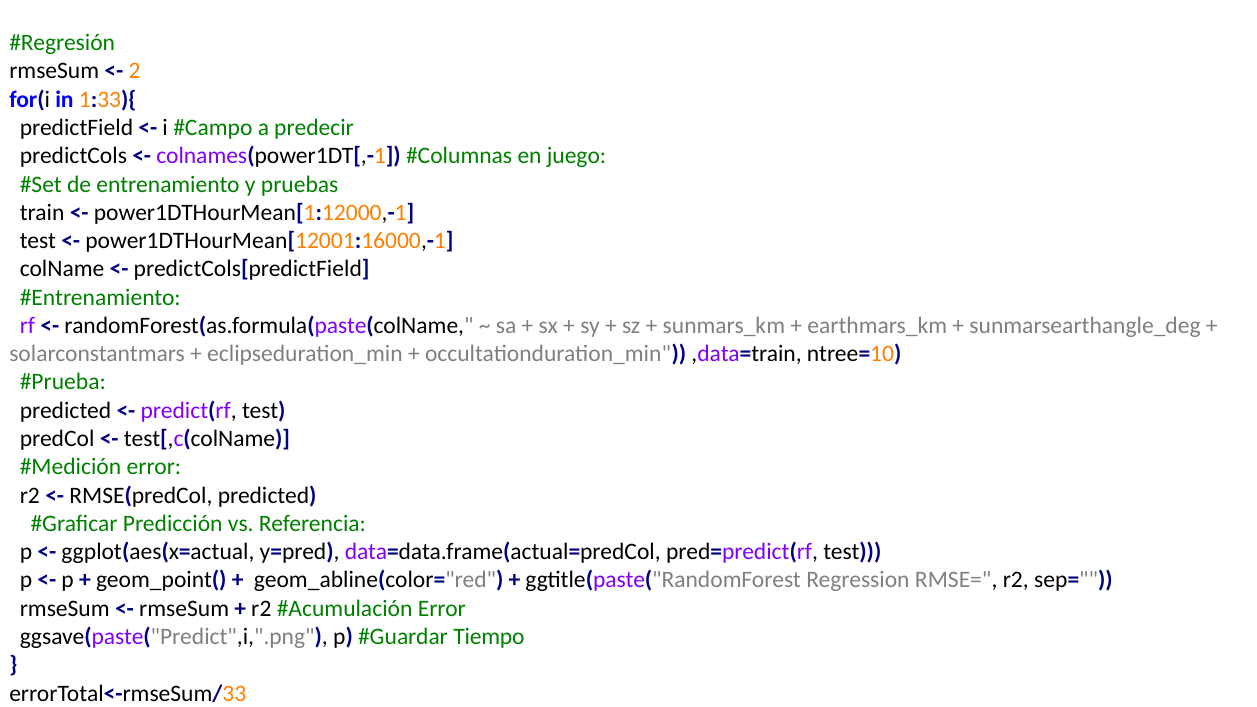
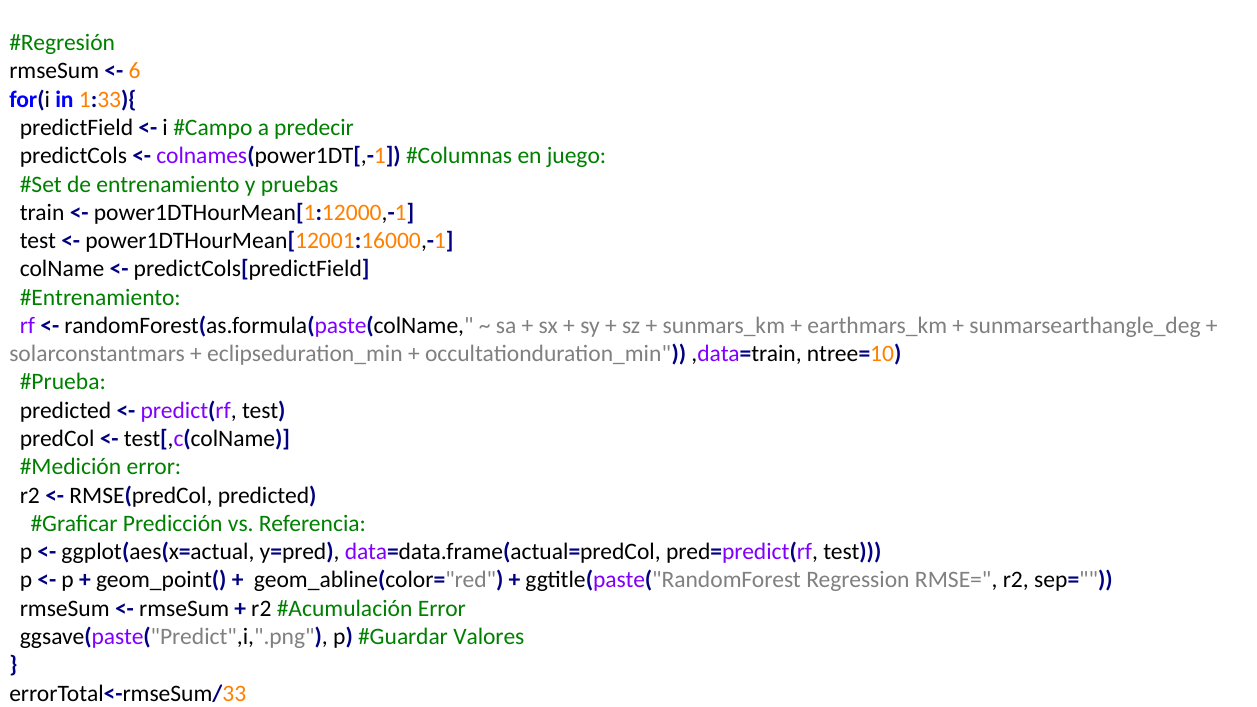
2: 2 -> 6
Tiempo: Tiempo -> Valores
